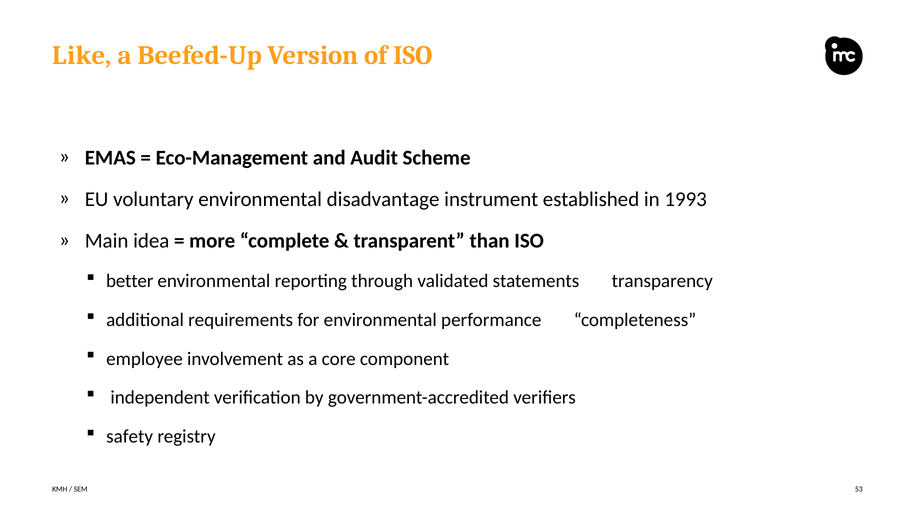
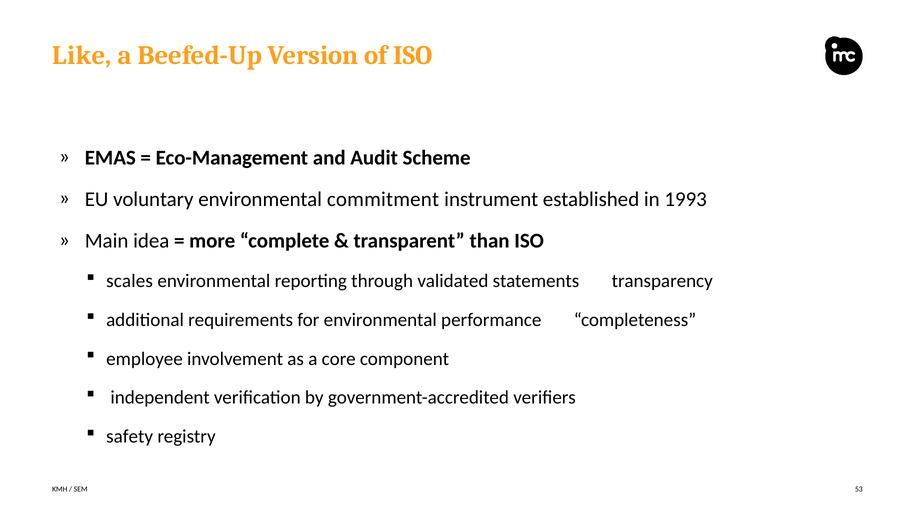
disadvantage: disadvantage -> commitment
better: better -> scales
